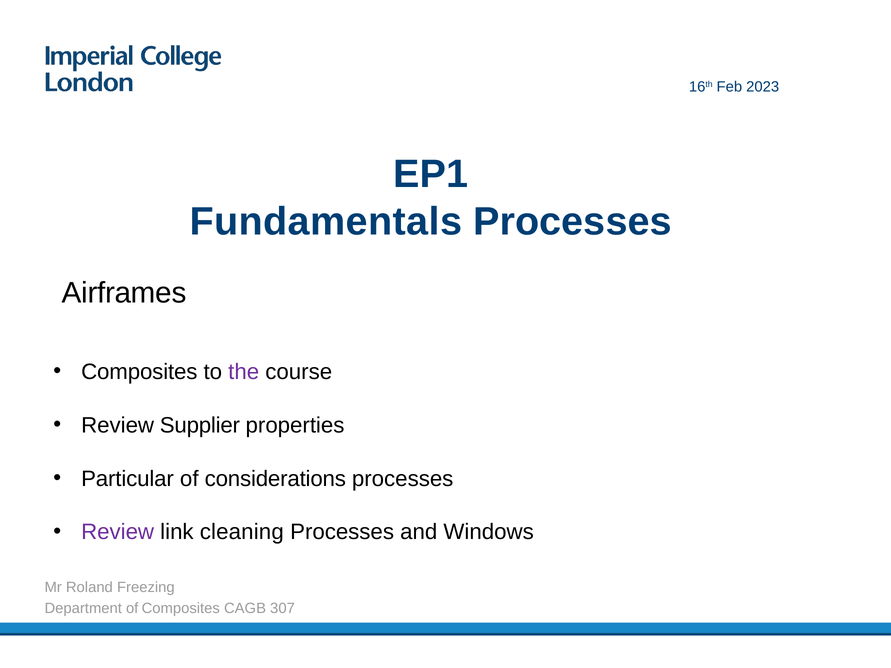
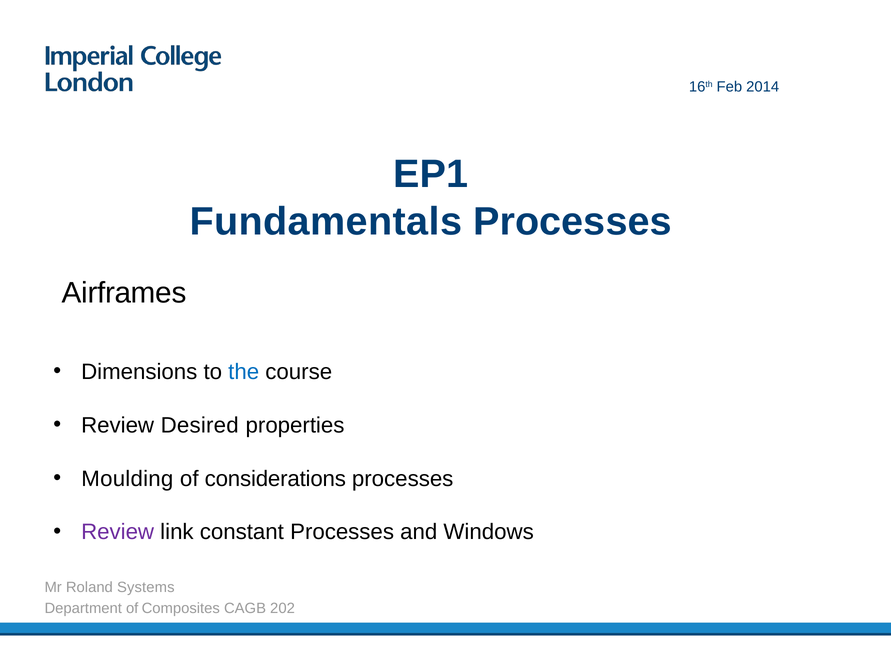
2023: 2023 -> 2014
Composites at (139, 372): Composites -> Dimensions
the colour: purple -> blue
Supplier: Supplier -> Desired
Particular: Particular -> Moulding
cleaning: cleaning -> constant
Freezing: Freezing -> Systems
307: 307 -> 202
